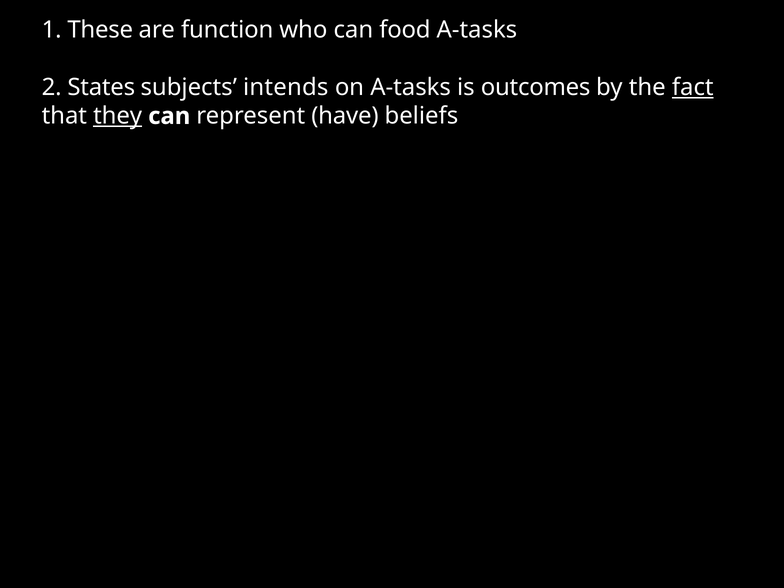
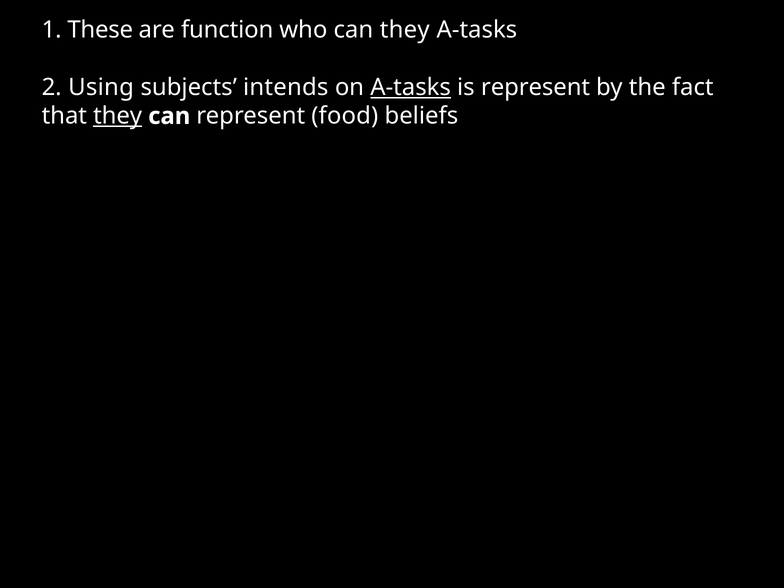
can food: food -> they
States: States -> Using
A-tasks at (411, 87) underline: none -> present
is outcomes: outcomes -> represent
fact underline: present -> none
have: have -> food
